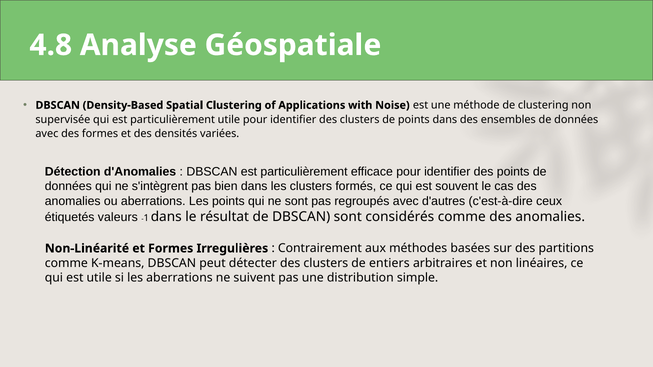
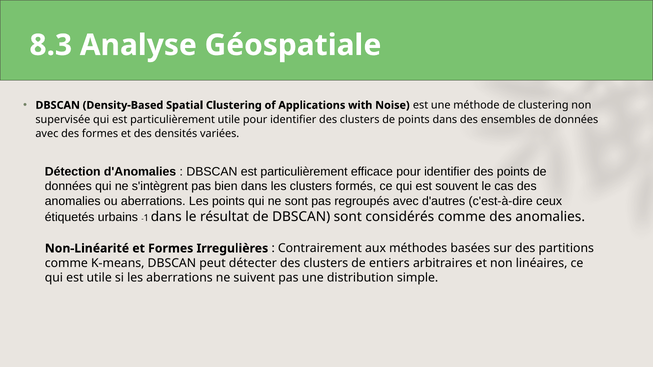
4.8: 4.8 -> 8.3
valeurs: valeurs -> urbains
